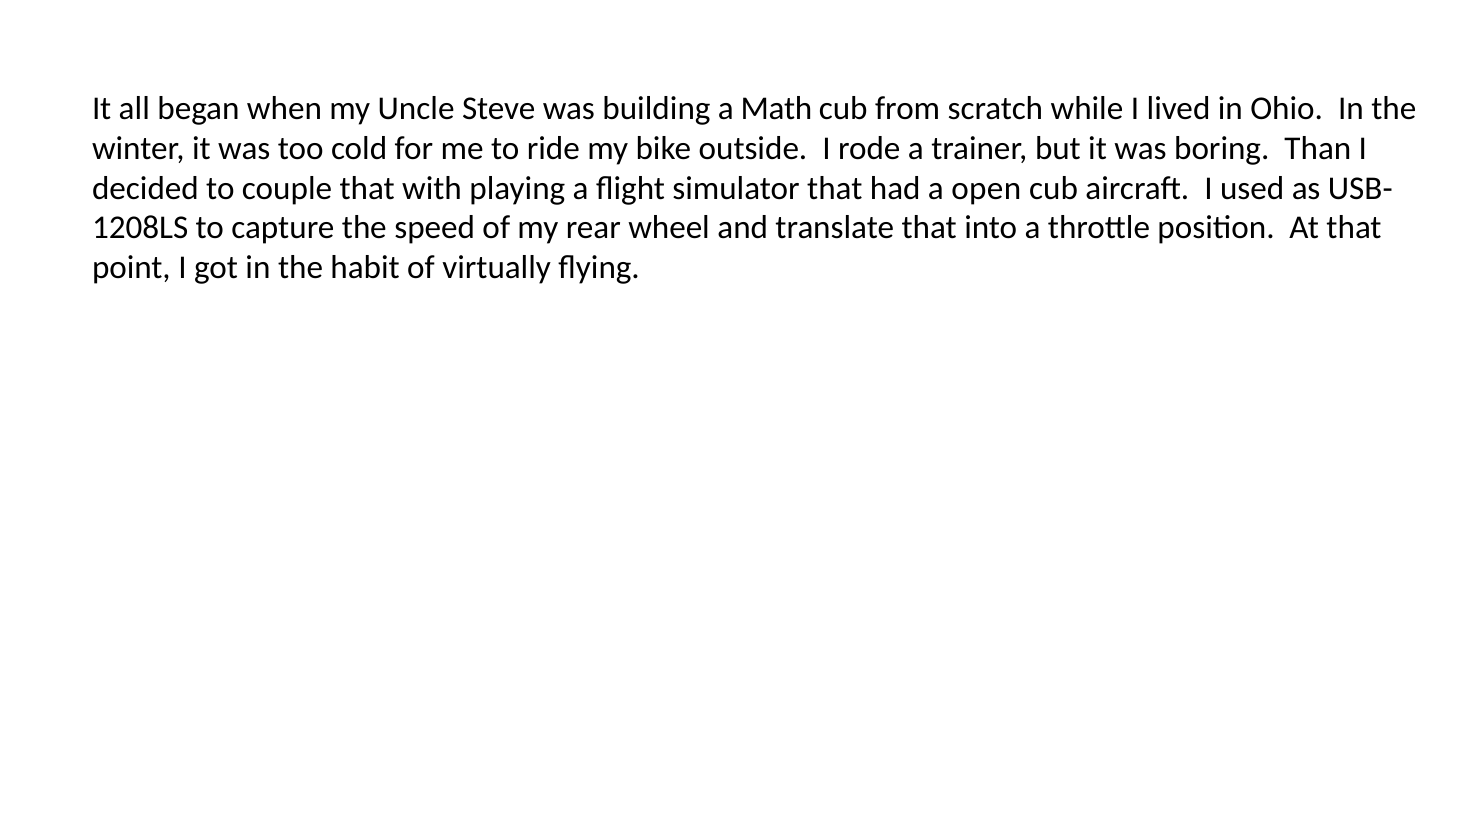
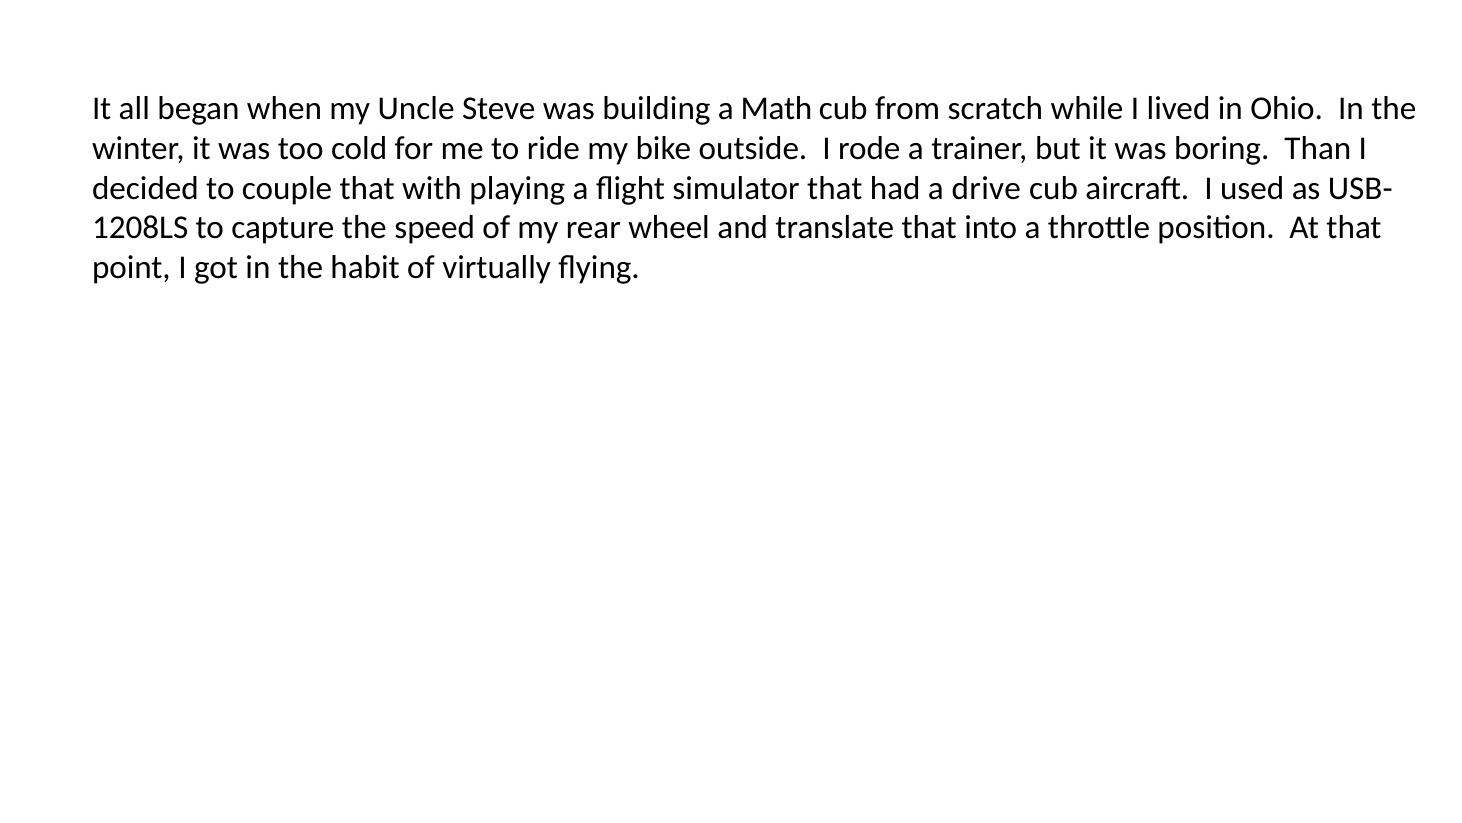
open: open -> drive
